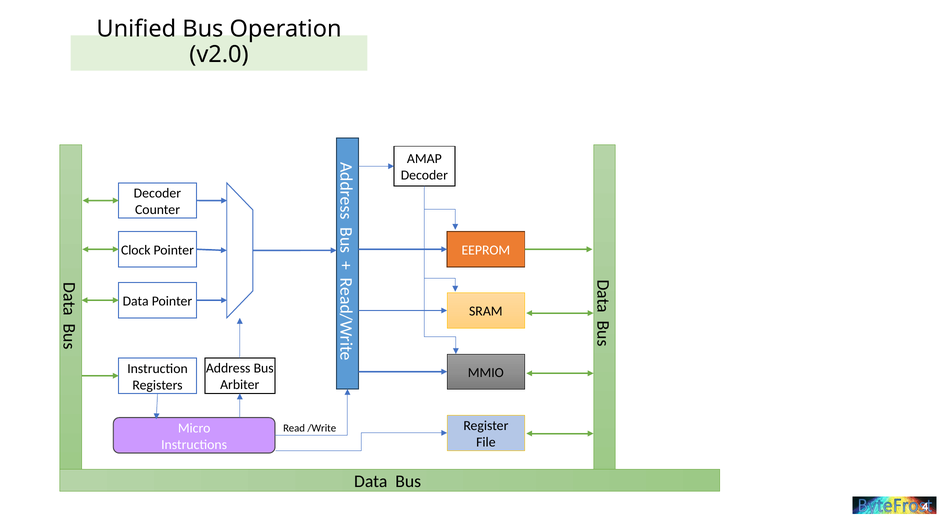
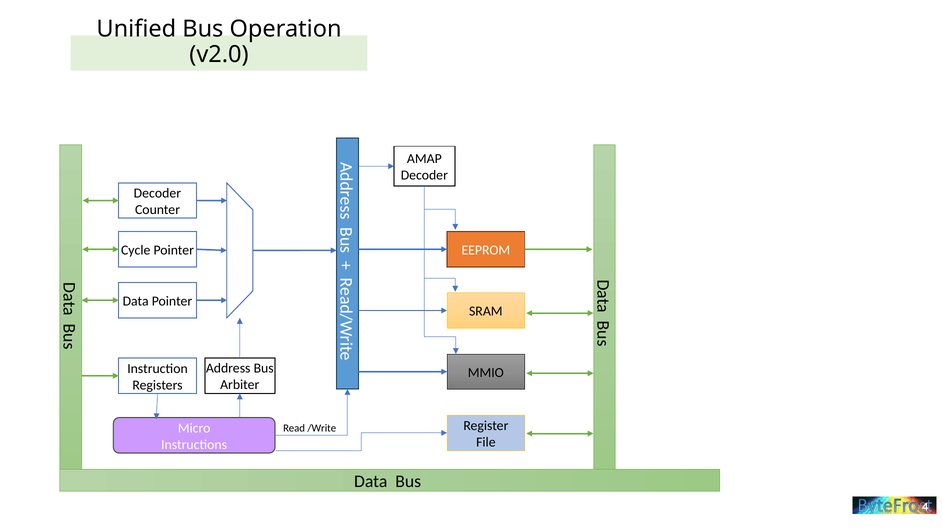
Clock: Clock -> Cycle
